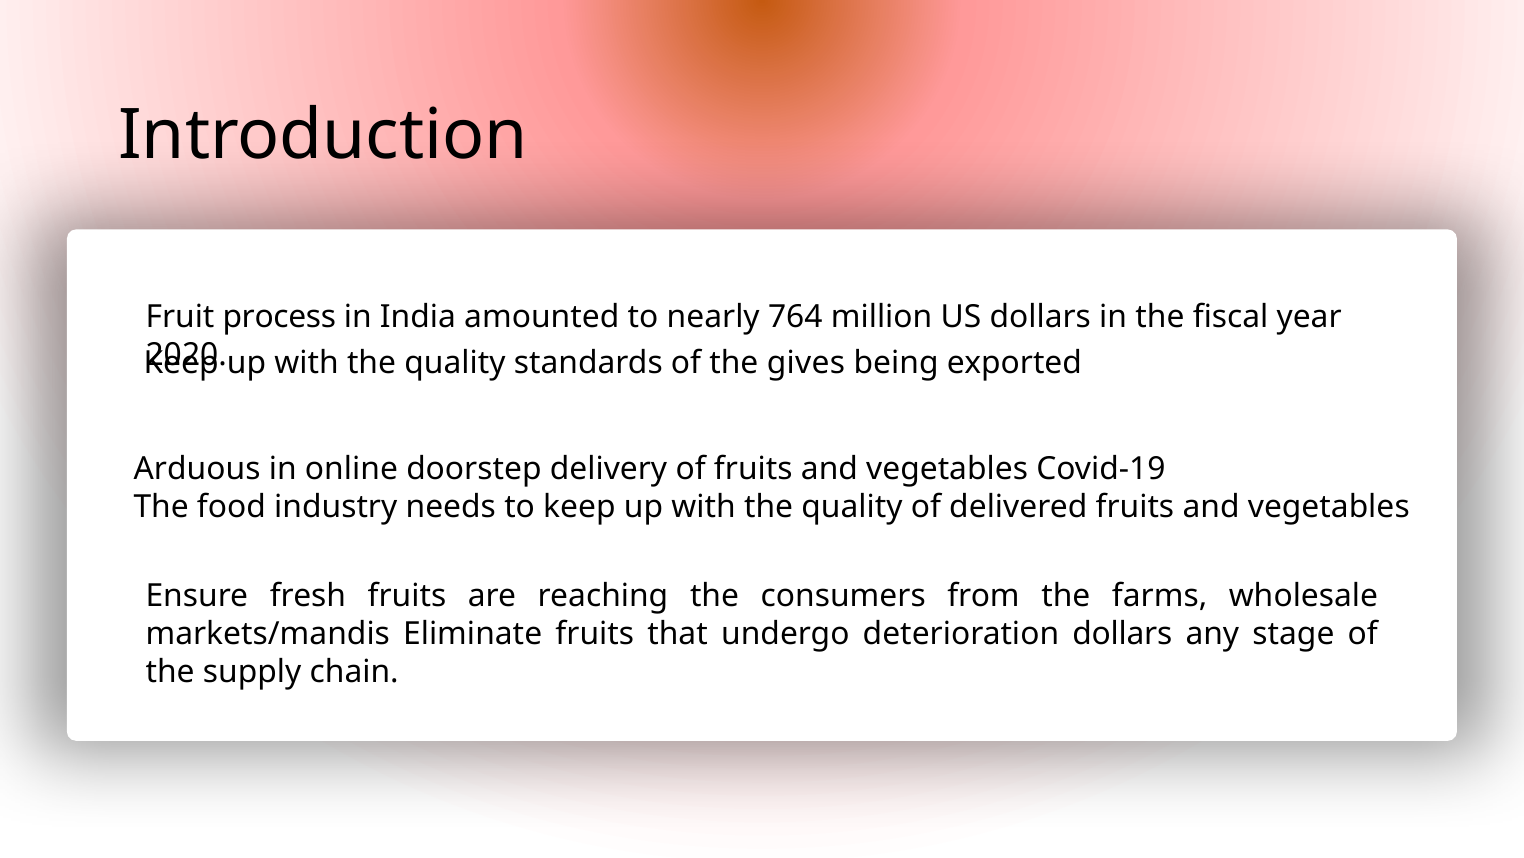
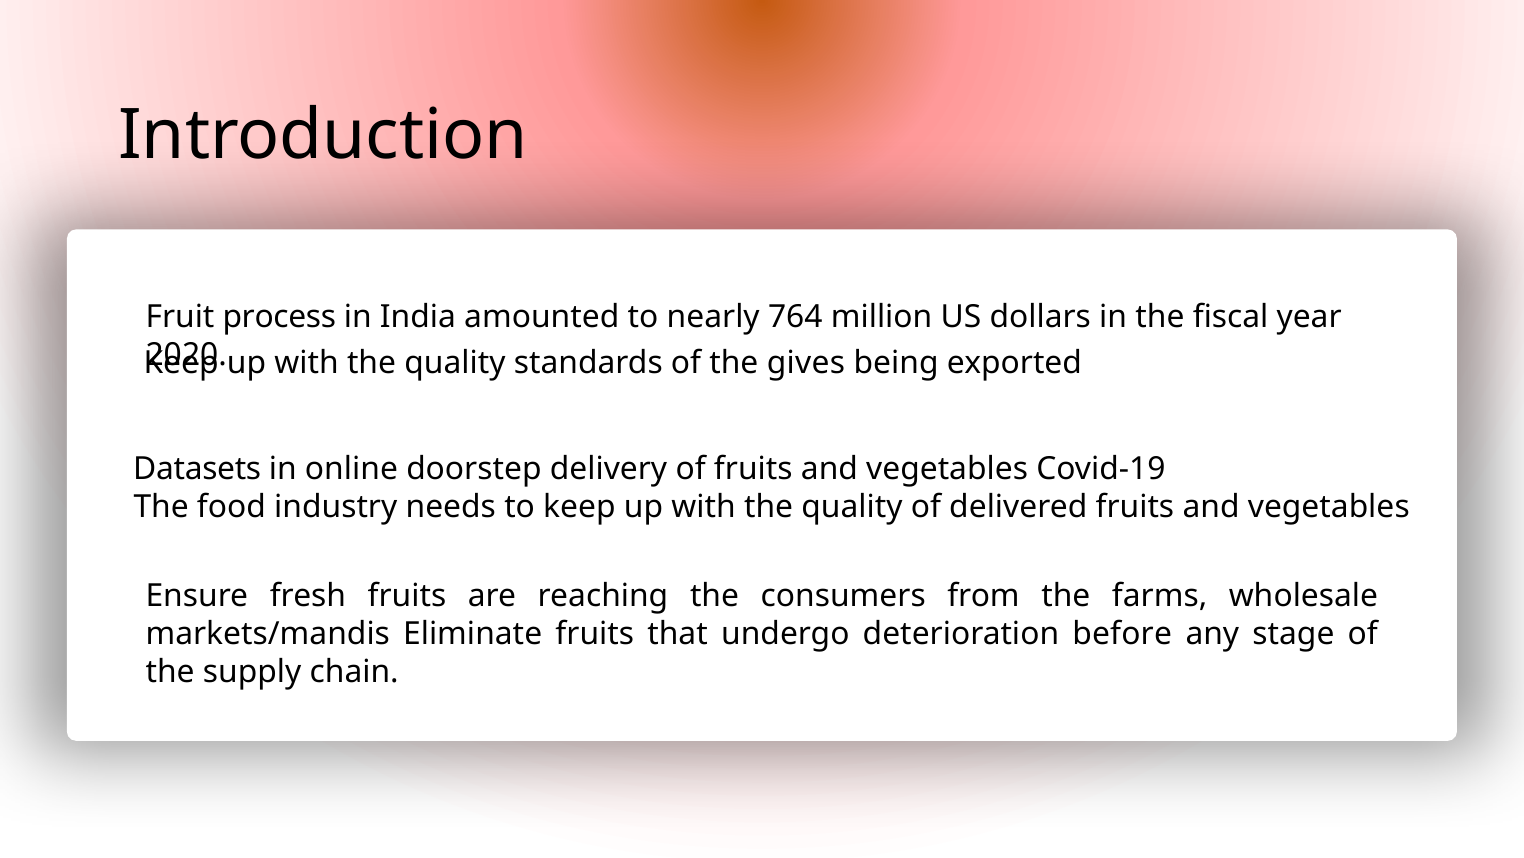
Arduous: Arduous -> Datasets
deterioration dollars: dollars -> before
